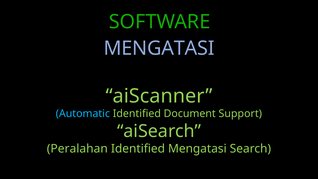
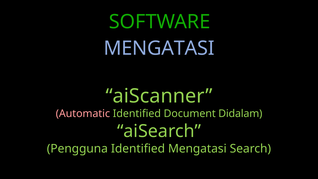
Automatic colour: light blue -> pink
Support: Support -> Didalam
Peralahan: Peralahan -> Pengguna
